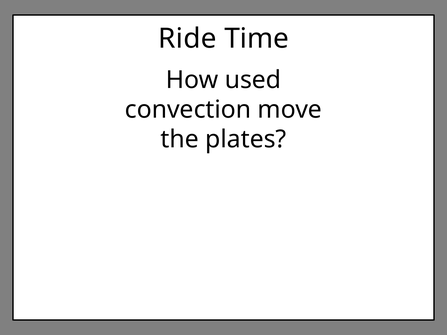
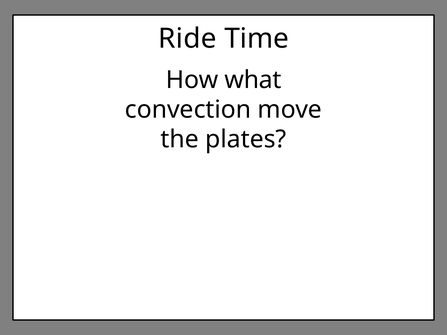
used: used -> what
